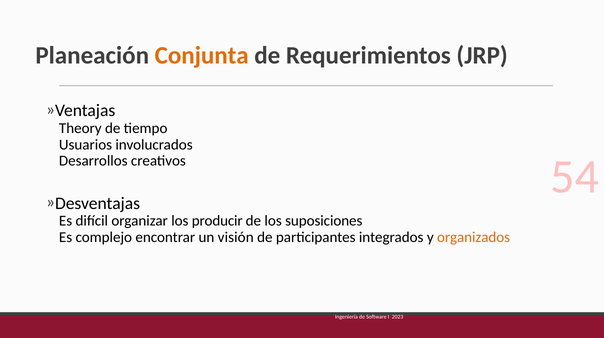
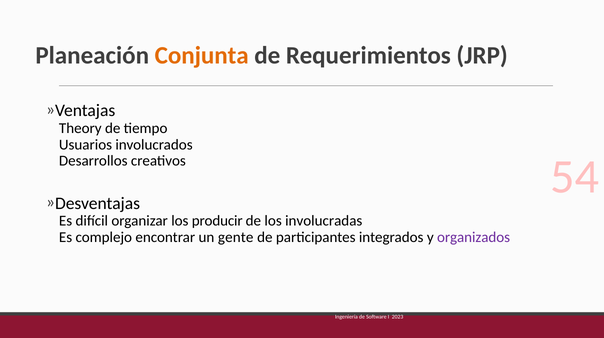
suposiciones: suposiciones -> involucradas
visión: visión -> gente
organizados colour: orange -> purple
